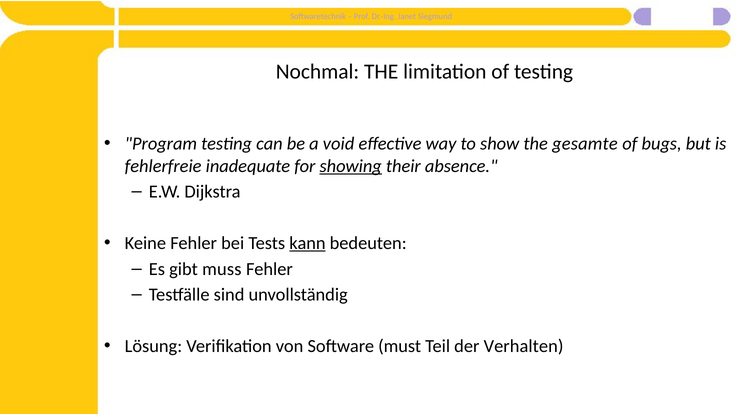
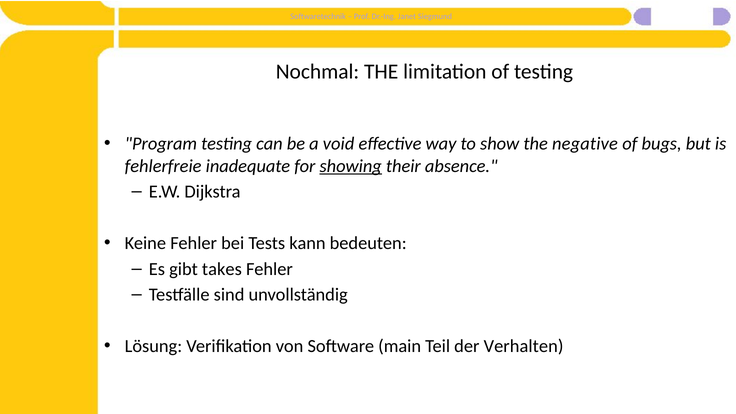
gesamte: gesamte -> negative
kann underline: present -> none
muss: muss -> takes
must: must -> main
